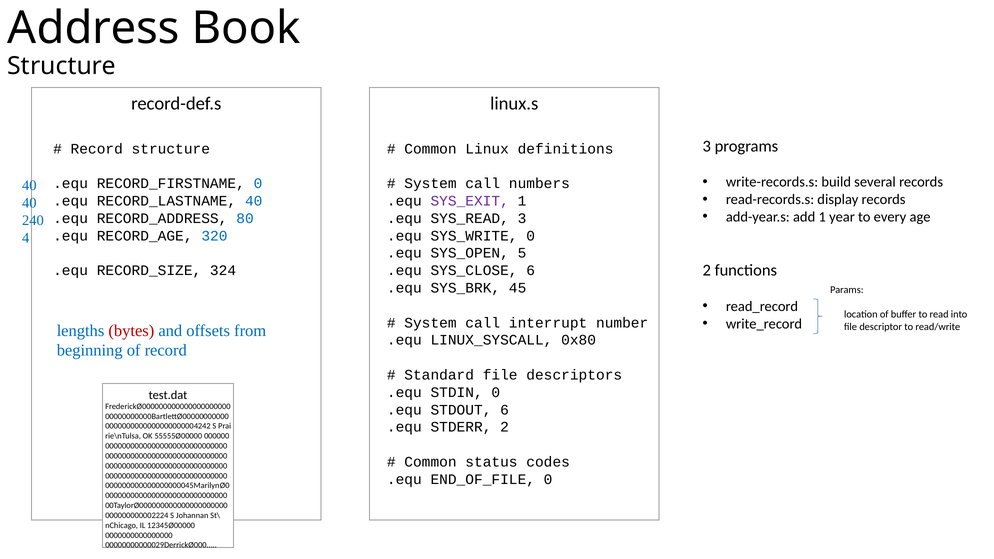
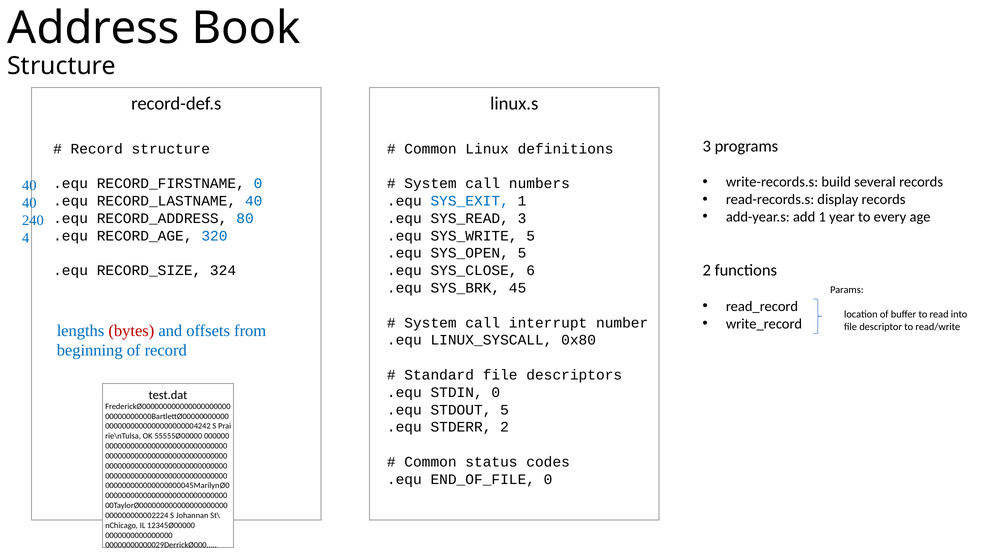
SYS_EXIT colour: purple -> blue
SYS_WRITE 0: 0 -> 5
STDOUT 6: 6 -> 5
